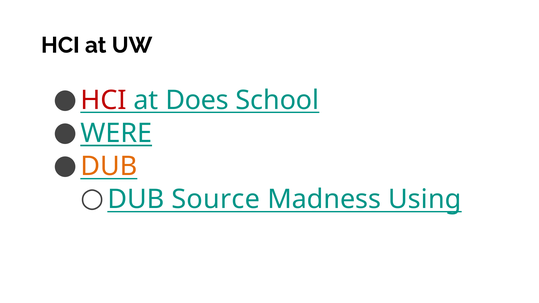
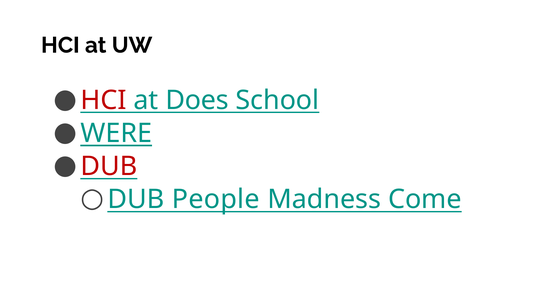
DUB at (109, 166) colour: orange -> red
Source: Source -> People
Using: Using -> Come
